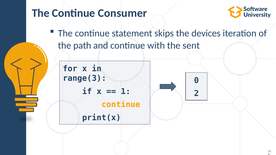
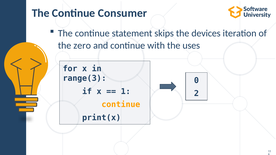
path: path -> zero
sent: sent -> uses
